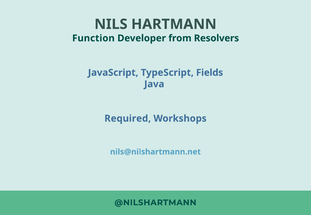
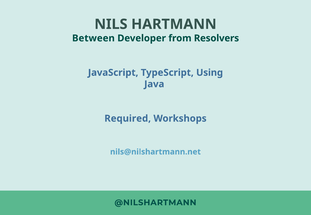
Function: Function -> Between
Fields: Fields -> Using
